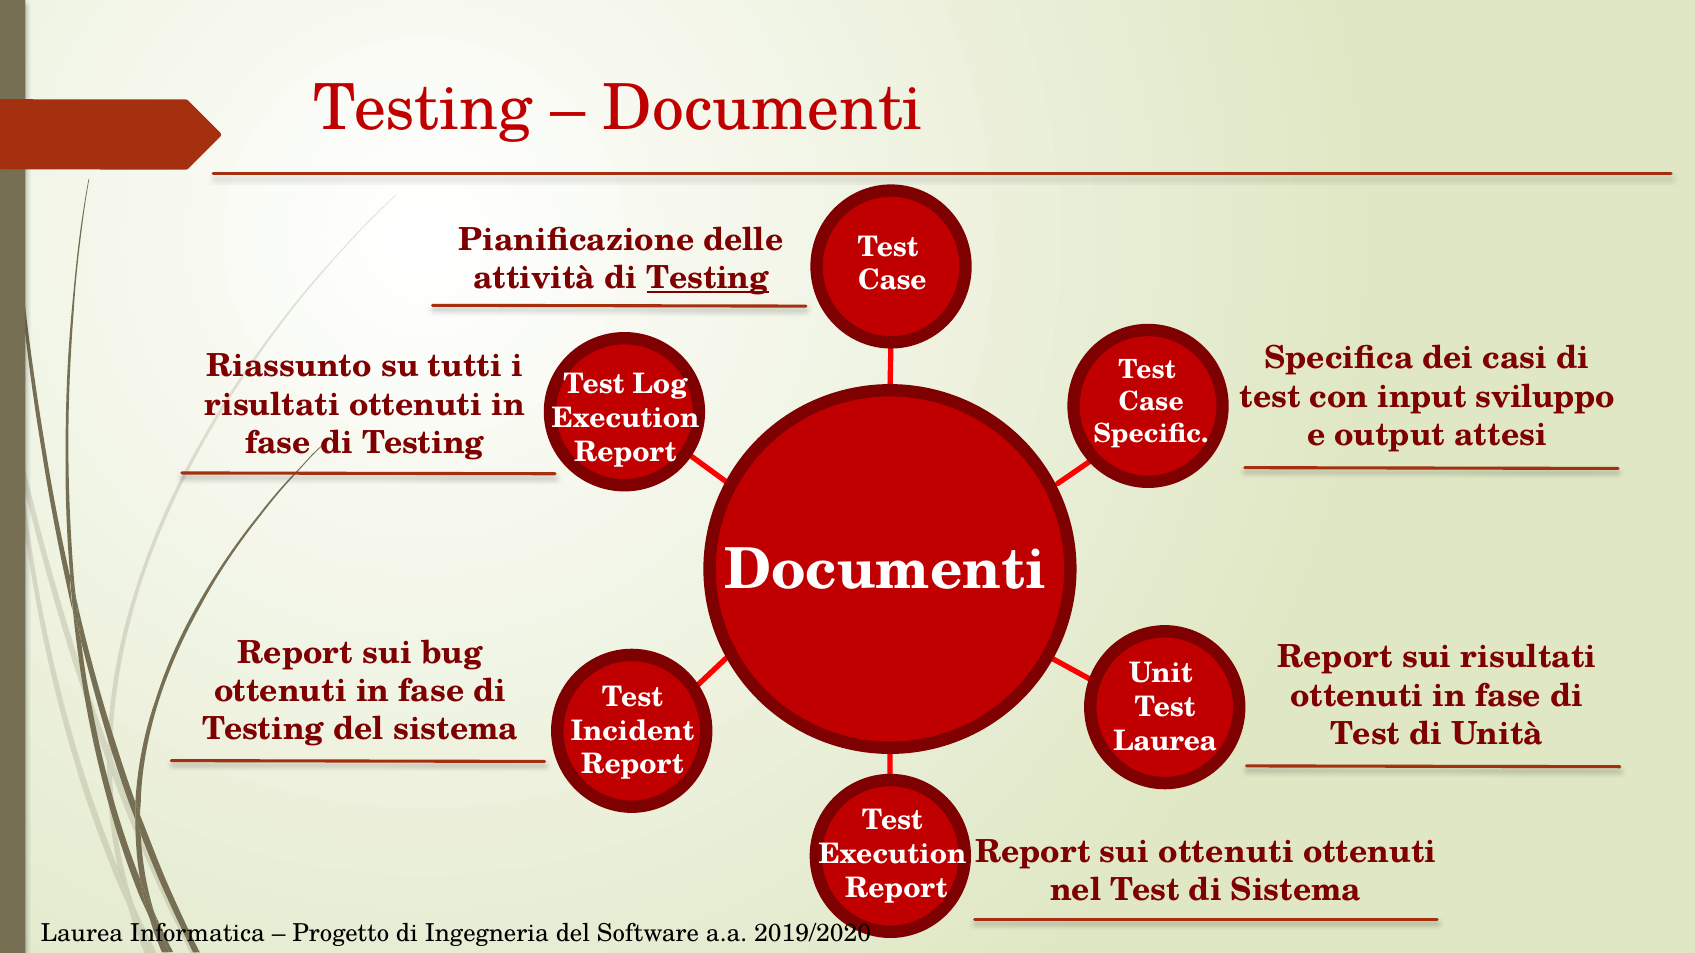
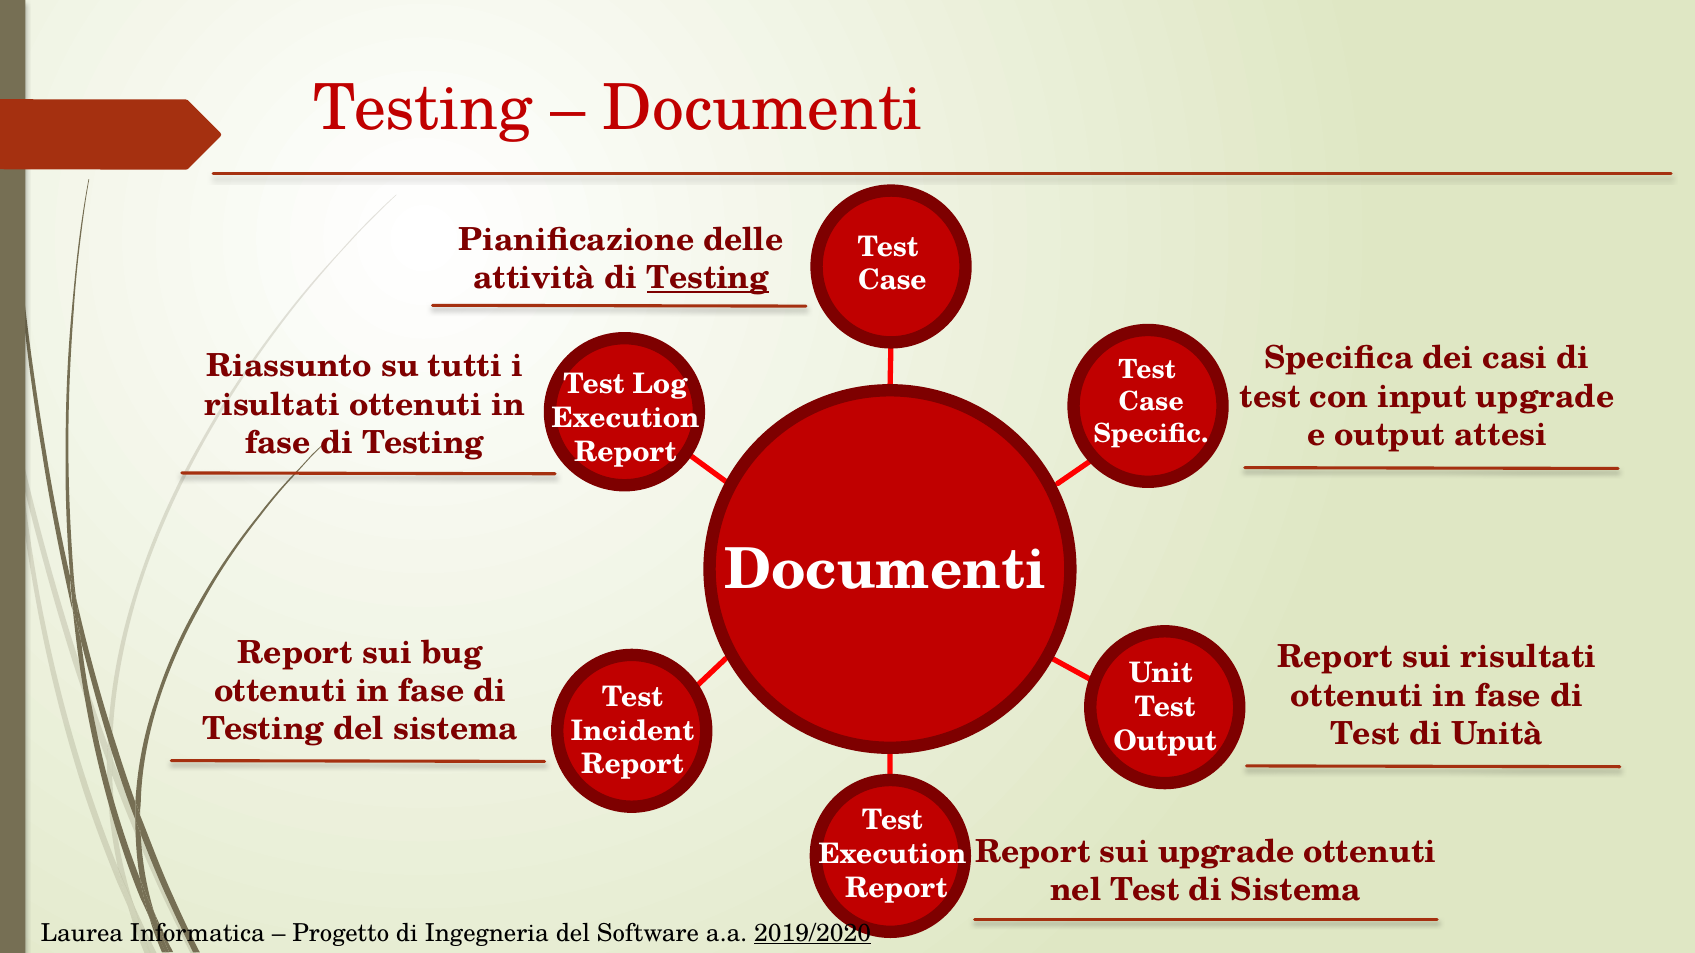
input sviluppo: sviluppo -> upgrade
Laurea at (1165, 742): Laurea -> Output
sui ottenuti: ottenuti -> upgrade
2019/2020 underline: none -> present
